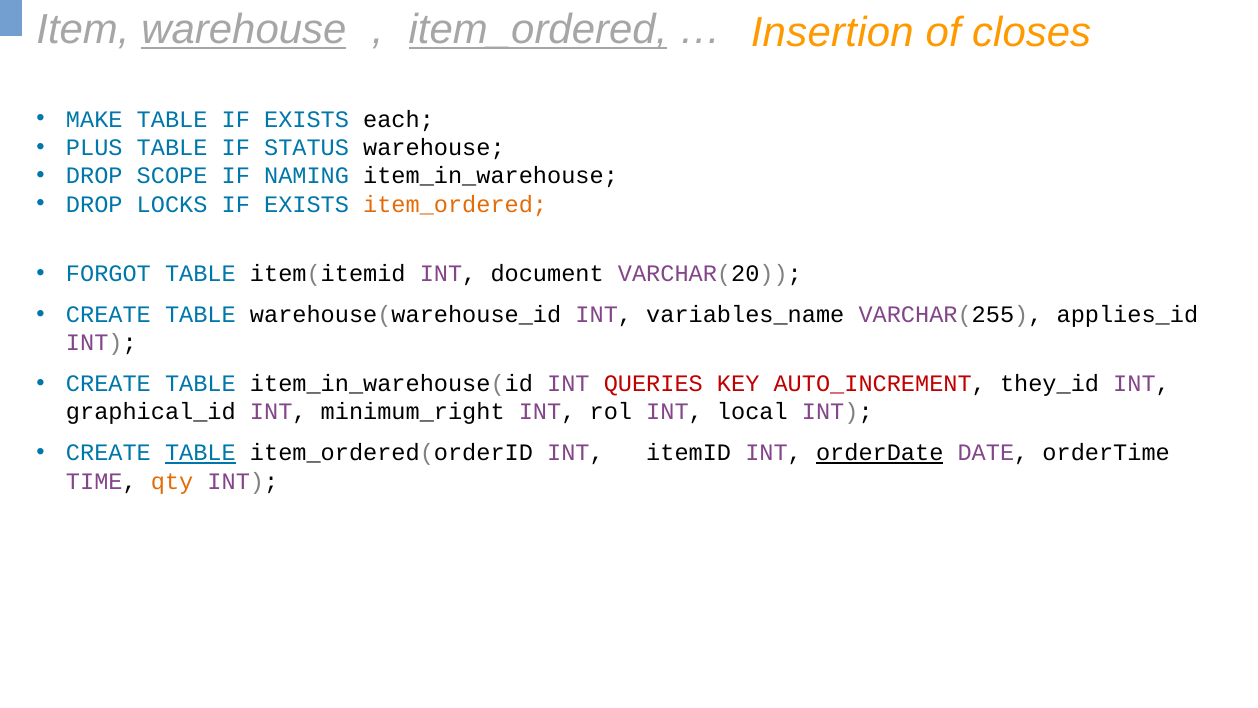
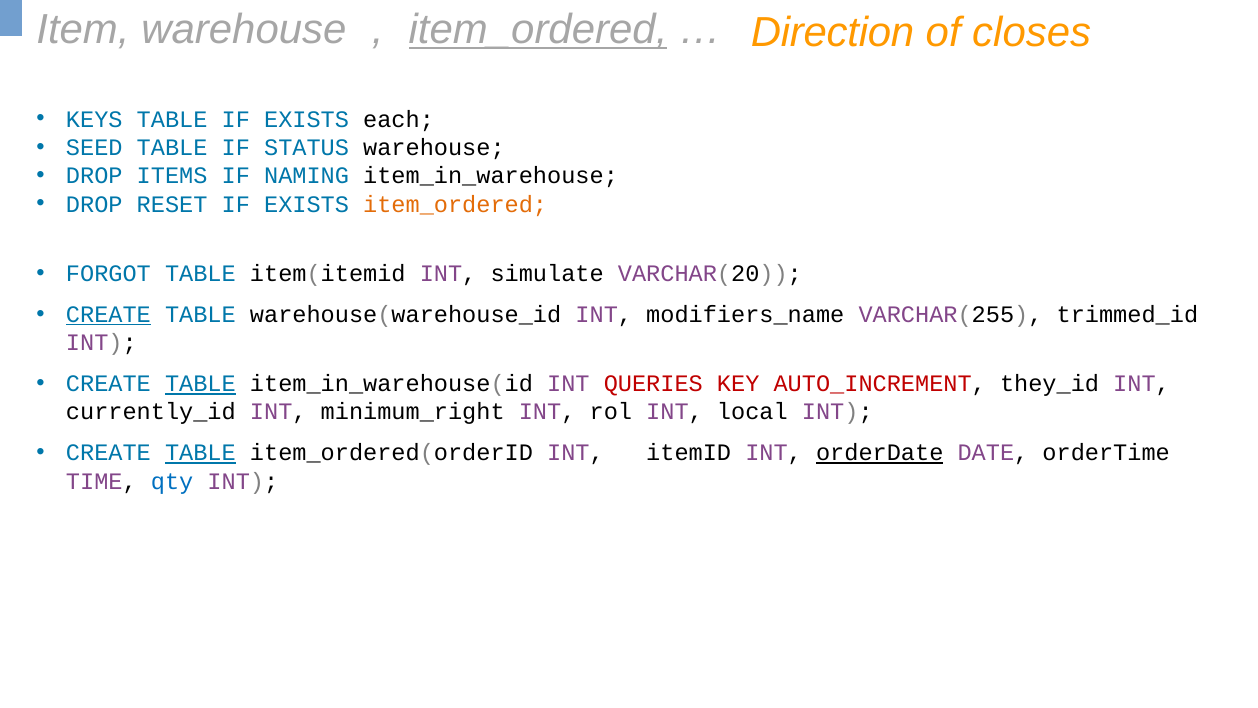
warehouse at (244, 30) underline: present -> none
Insertion: Insertion -> Direction
MAKE: MAKE -> KEYS
PLUS: PLUS -> SEED
SCOPE: SCOPE -> ITEMS
LOCKS: LOCKS -> RESET
document: document -> simulate
CREATE at (108, 314) underline: none -> present
variables_name: variables_name -> modifiers_name
applies_id: applies_id -> trimmed_id
TABLE at (200, 384) underline: none -> present
graphical_id: graphical_id -> currently_id
qty colour: orange -> blue
